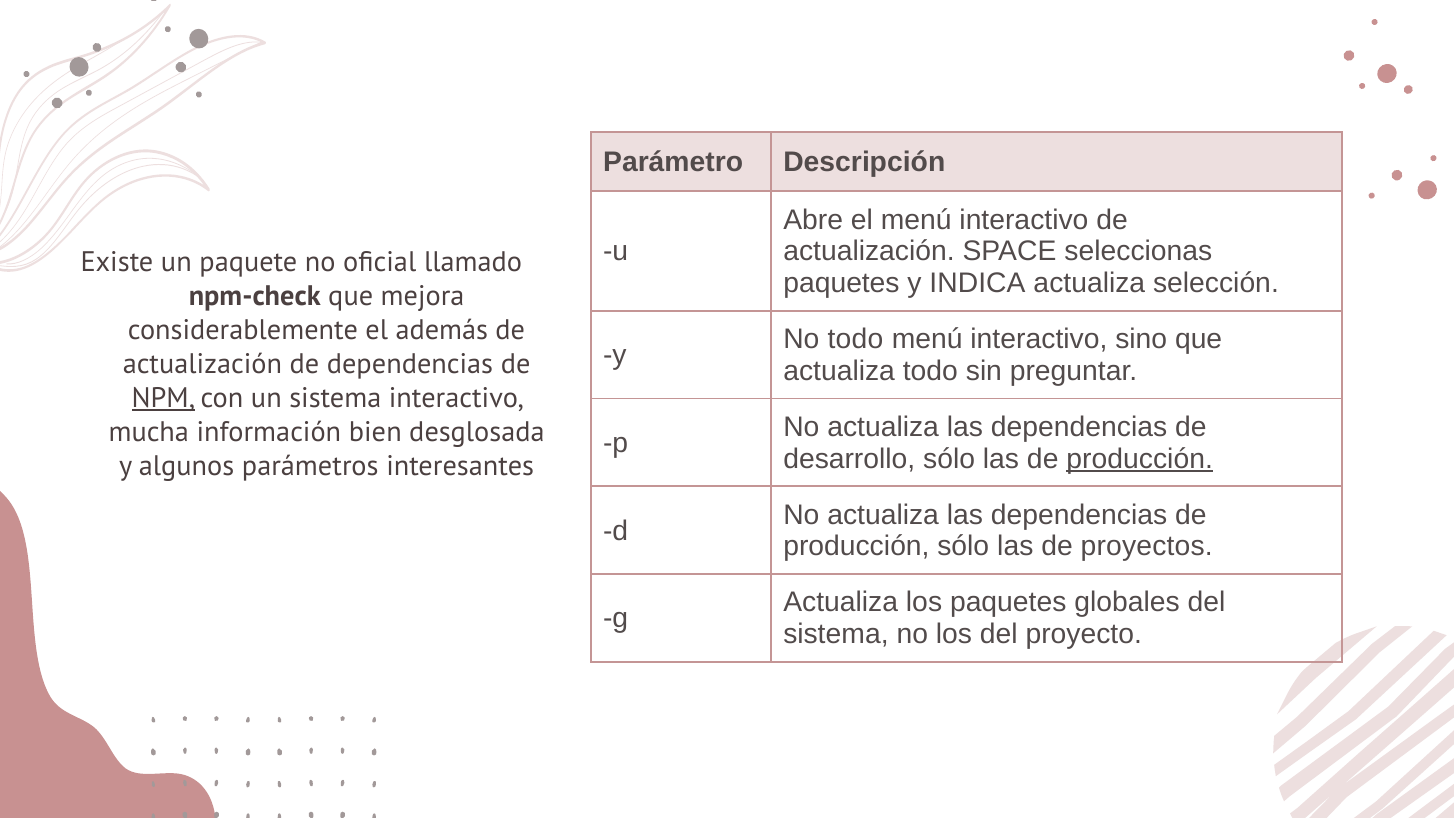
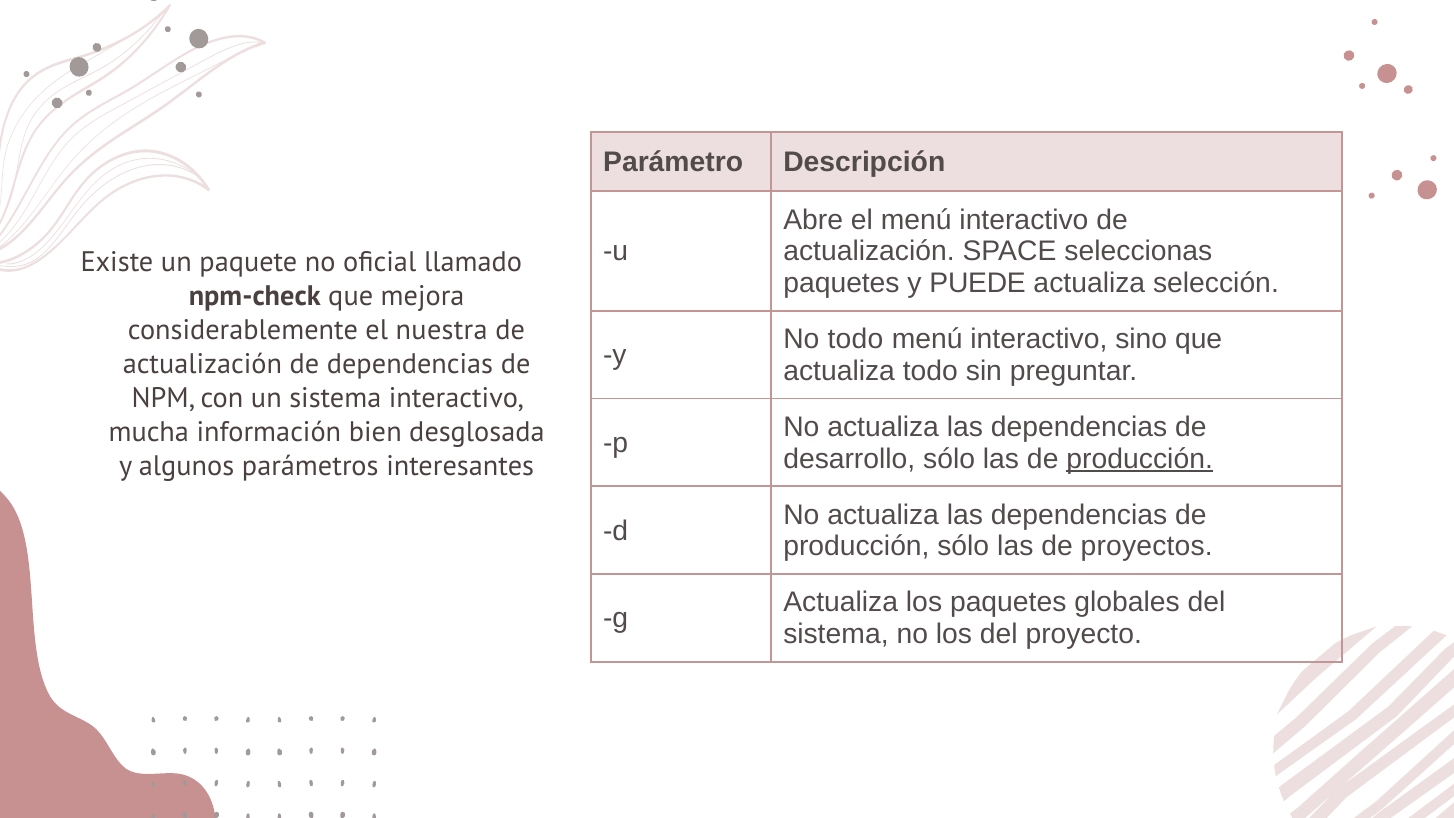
INDICA: INDICA -> PUEDE
además: además -> nuestra
NPM underline: present -> none
